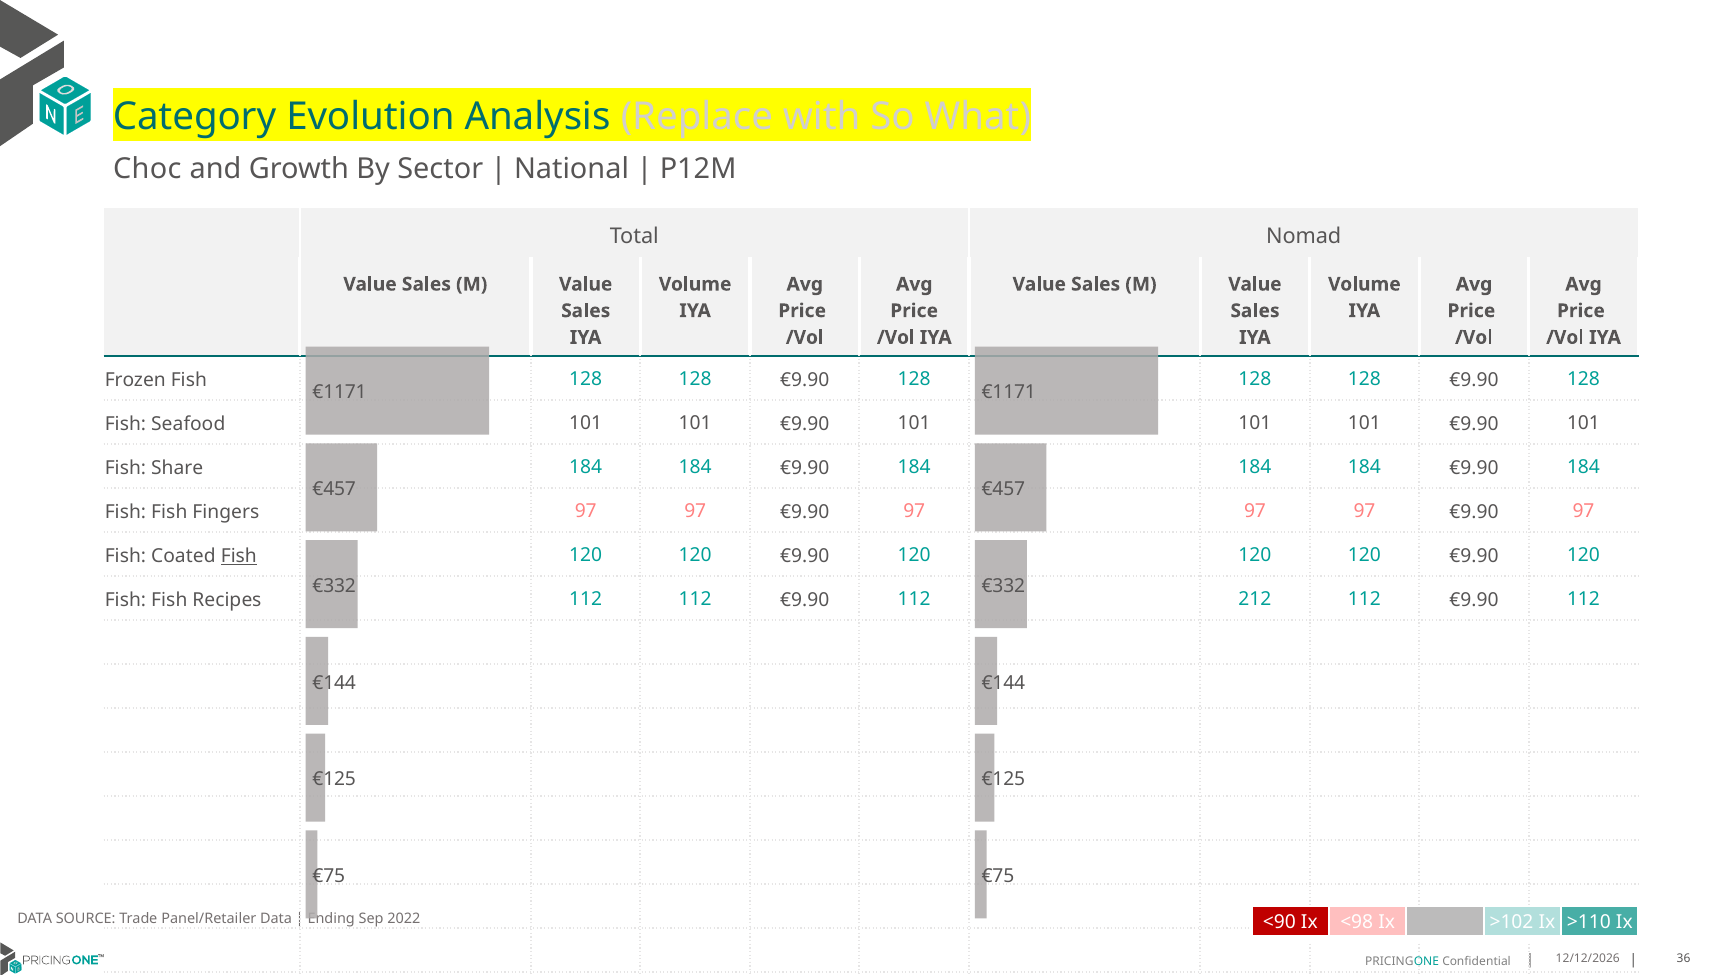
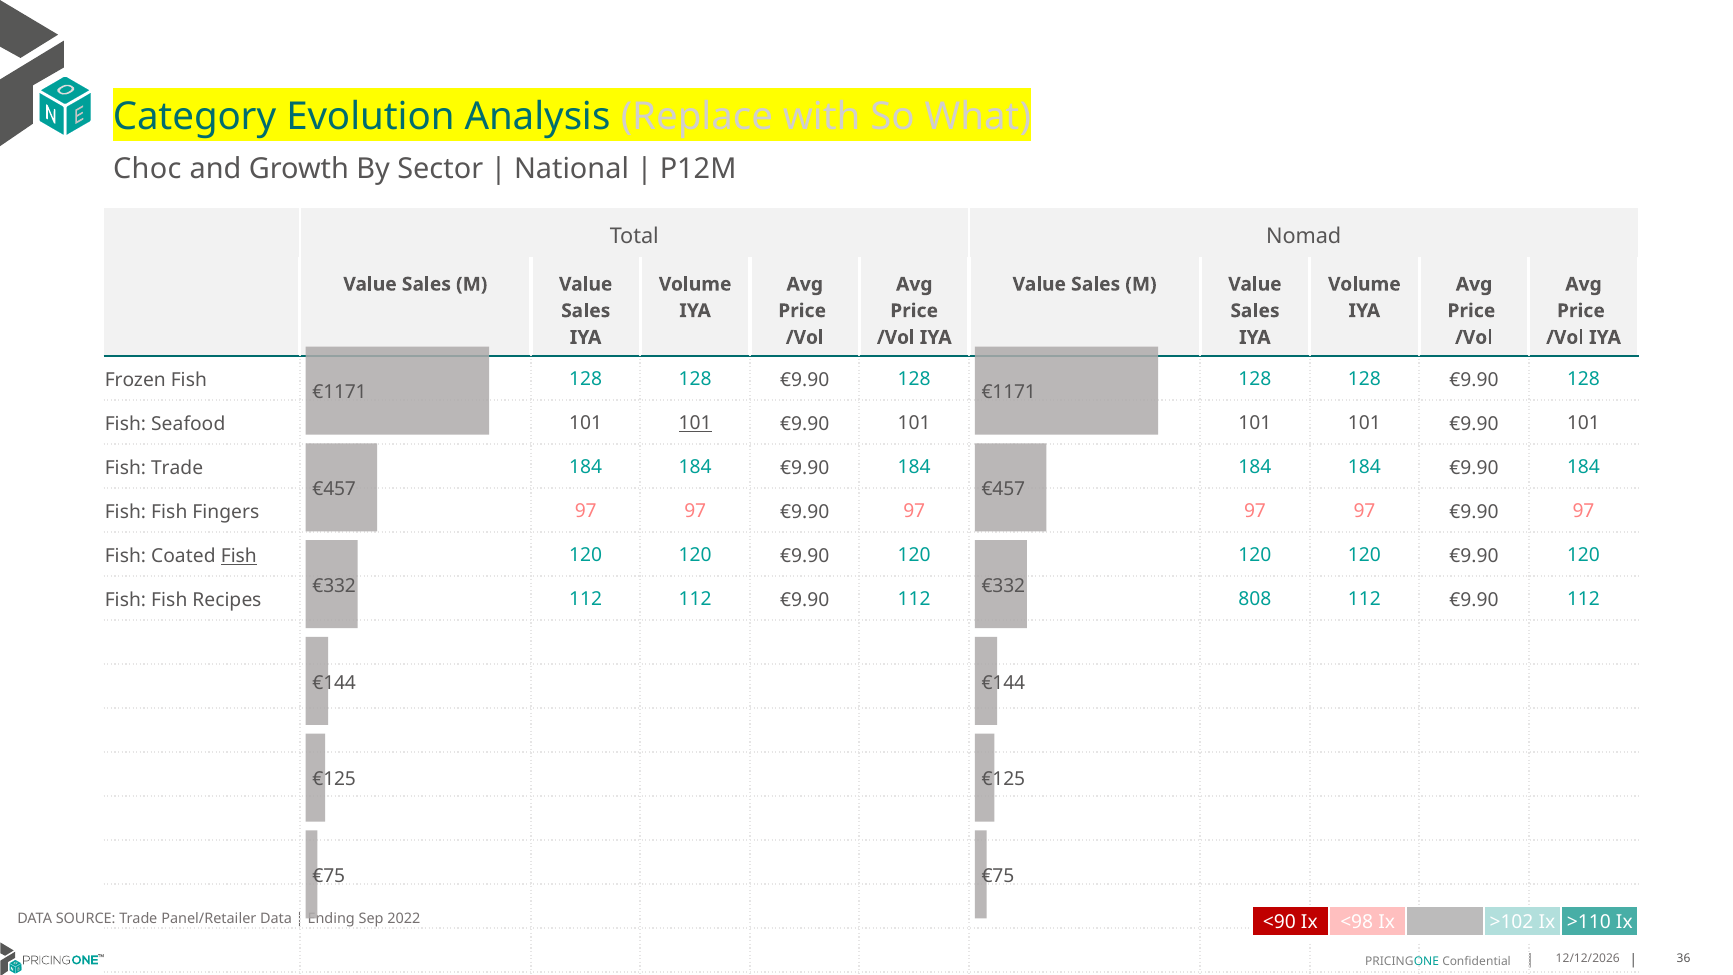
101 at (695, 423) underline: none -> present
Fish Share: Share -> Trade
212: 212 -> 808
